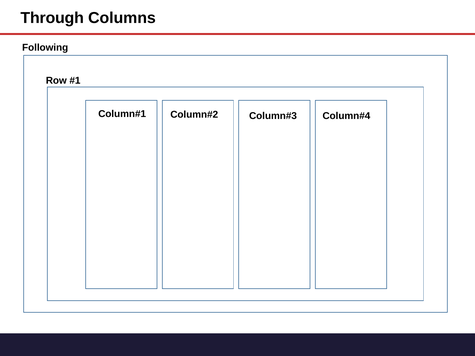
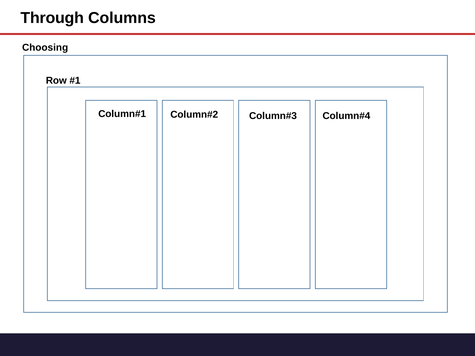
Following: Following -> Choosing
